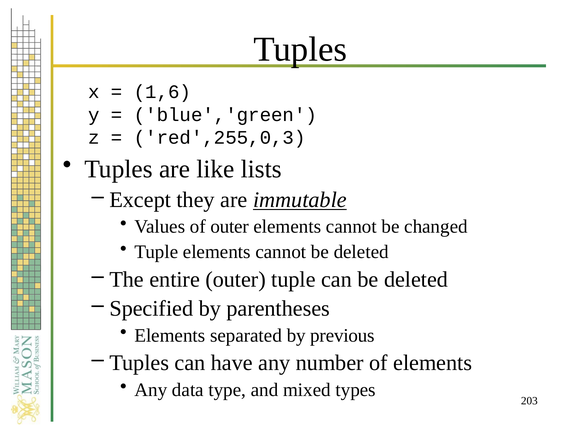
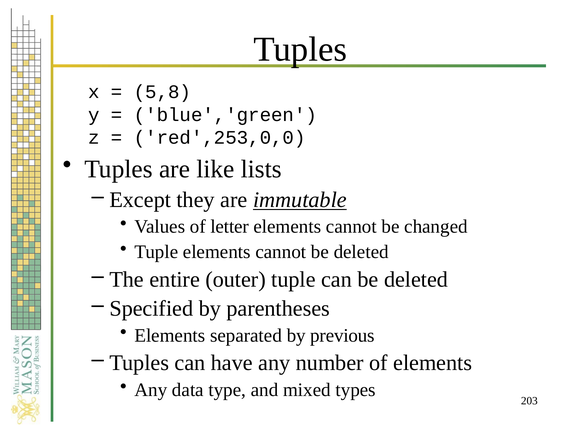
1,6: 1,6 -> 5,8
red',255,0,3: red',255,0,3 -> red',253,0,0
of outer: outer -> letter
